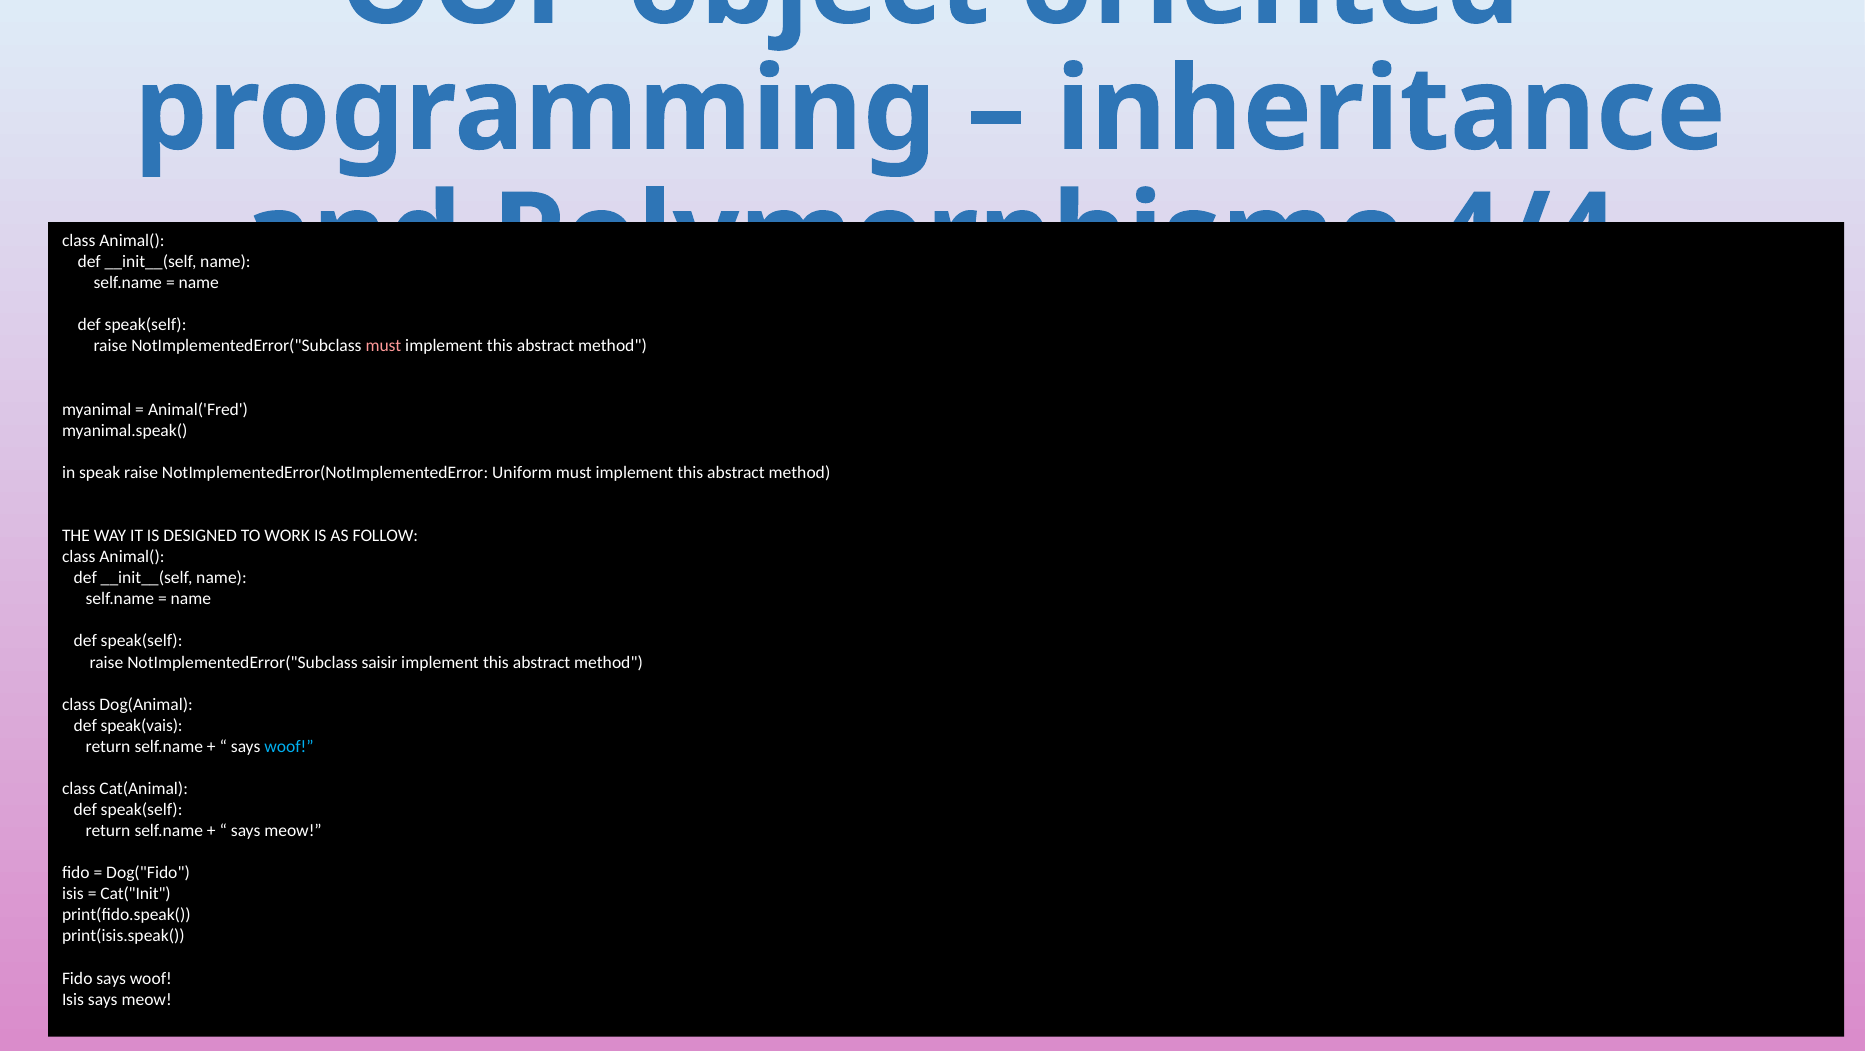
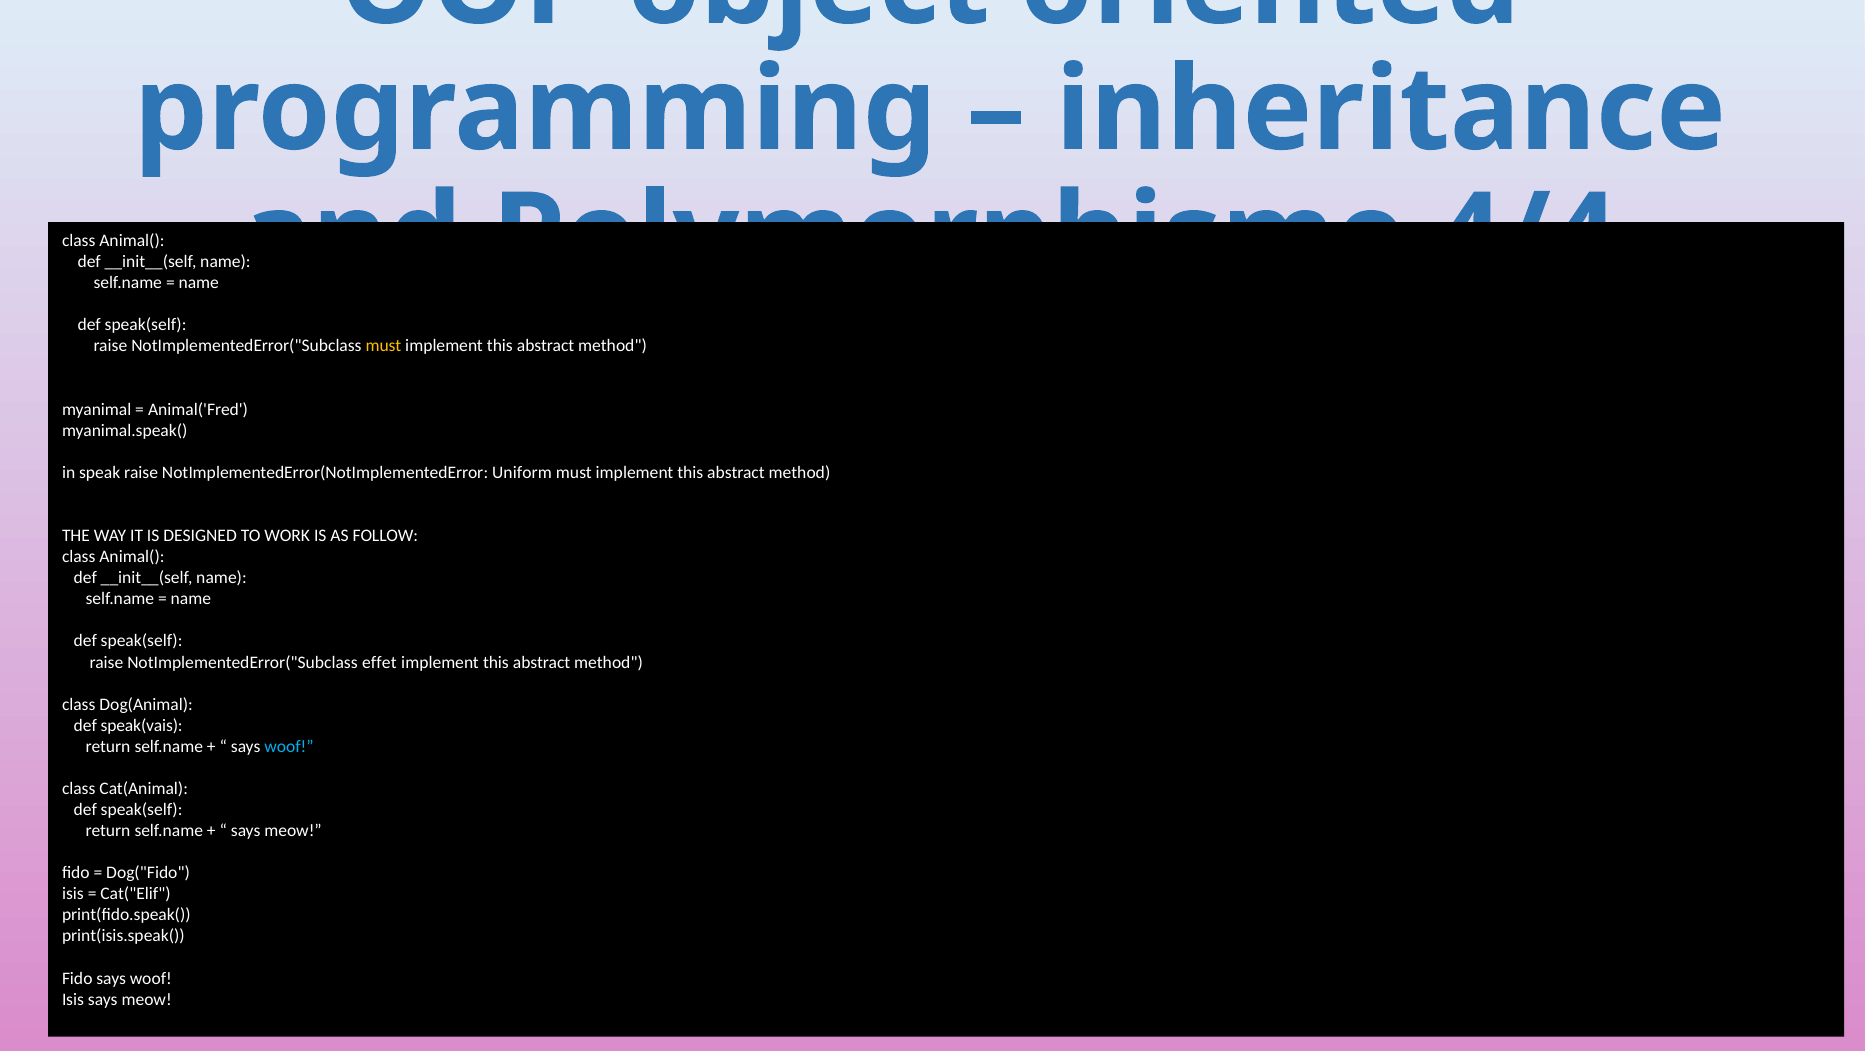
must at (384, 346) colour: pink -> yellow
saisir: saisir -> effet
Cat("Init: Cat("Init -> Cat("Elif
